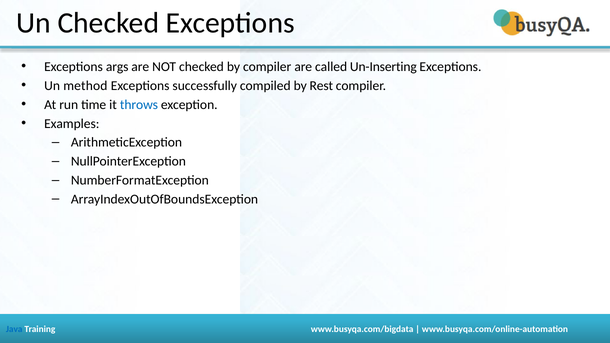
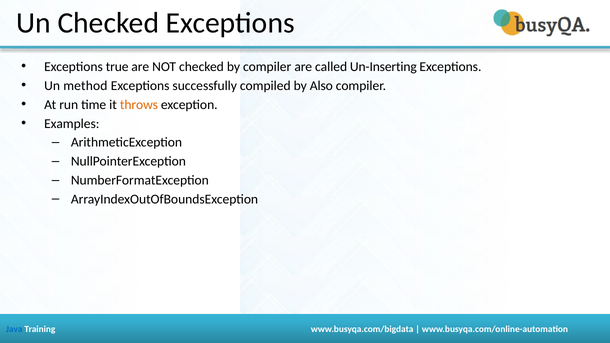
args: args -> true
Rest: Rest -> Also
throws colour: blue -> orange
